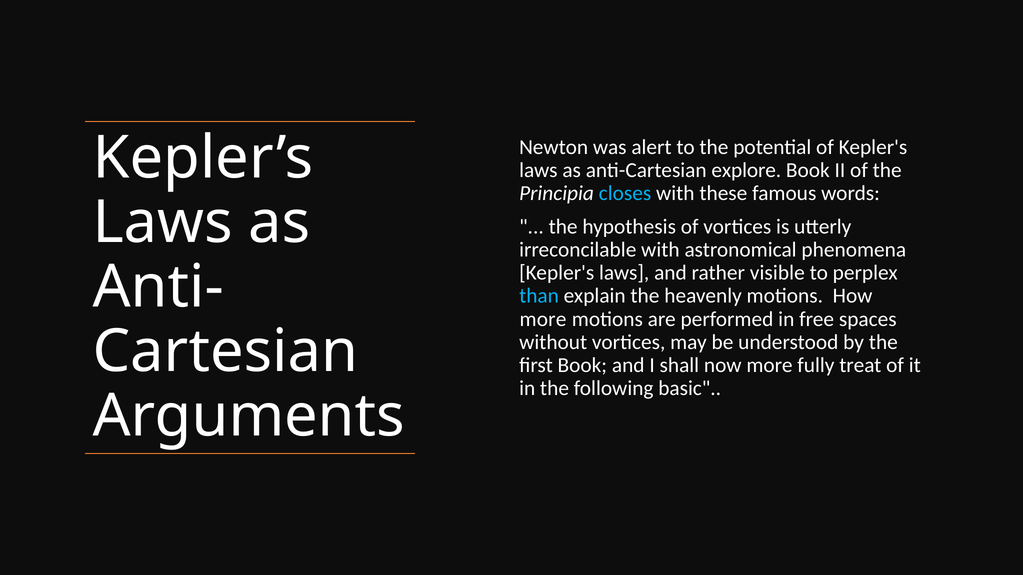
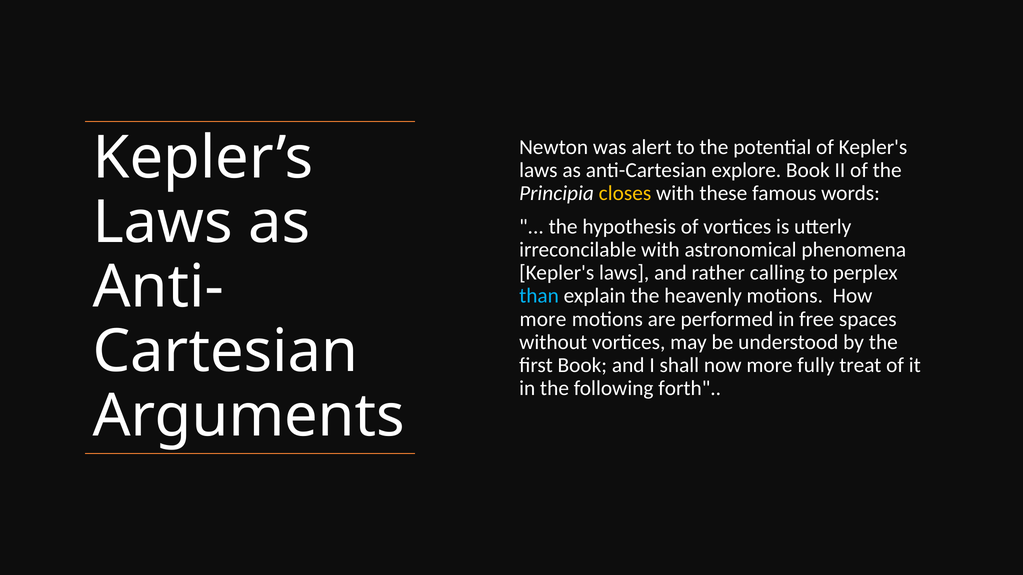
closes colour: light blue -> yellow
visible: visible -> calling
basic: basic -> forth
